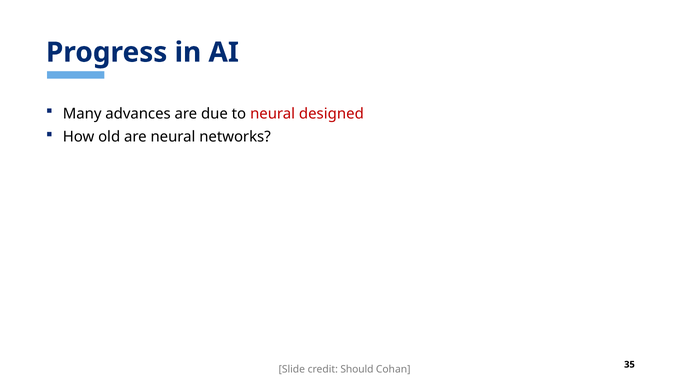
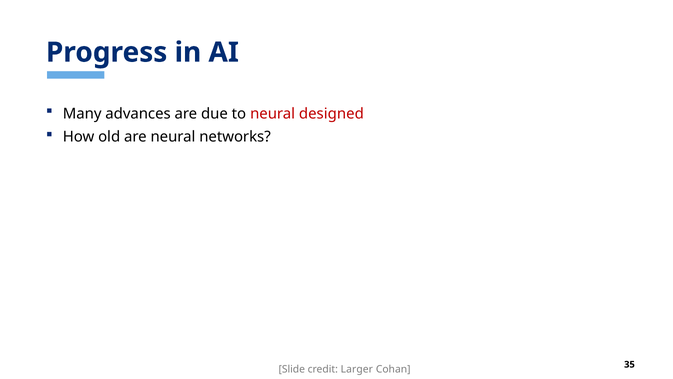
Should: Should -> Larger
